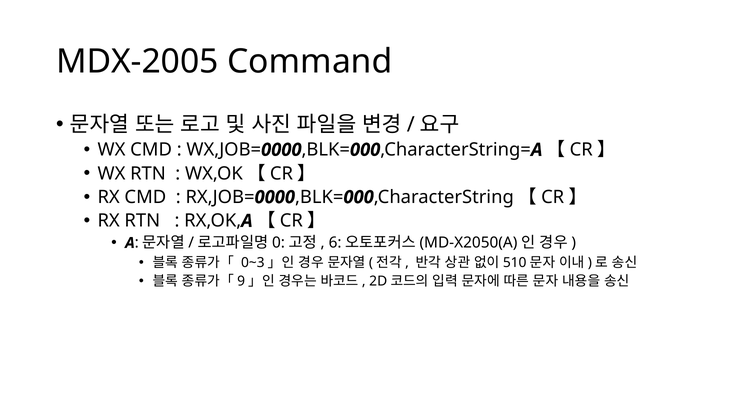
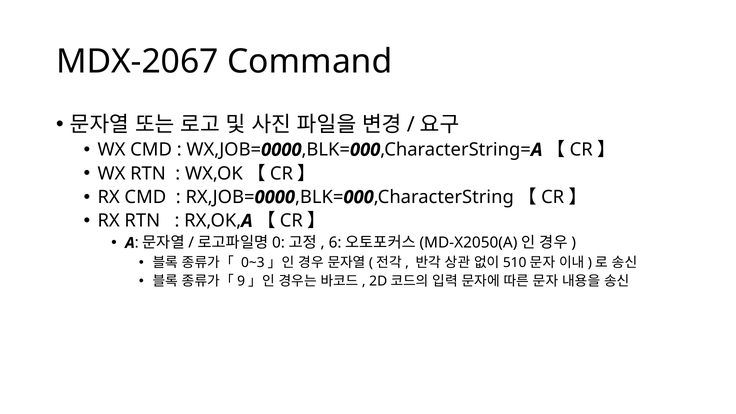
MDX-2005: MDX-2005 -> MDX-2067
